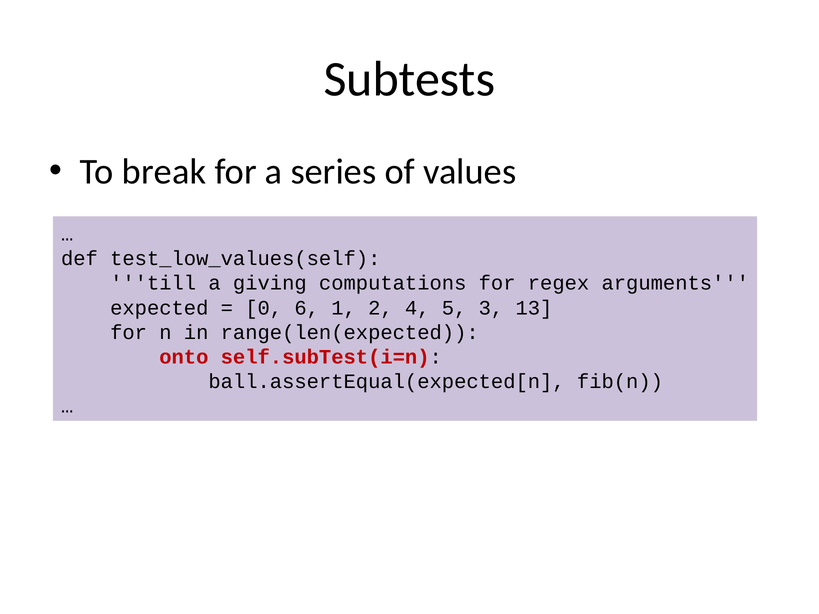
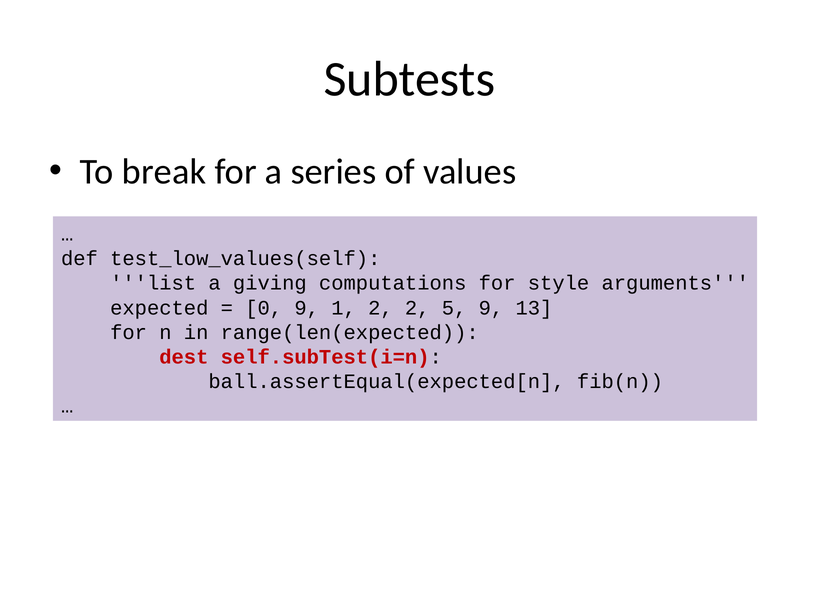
till: till -> list
regex: regex -> style
0 6: 6 -> 9
2 4: 4 -> 2
5 3: 3 -> 9
onto: onto -> dest
